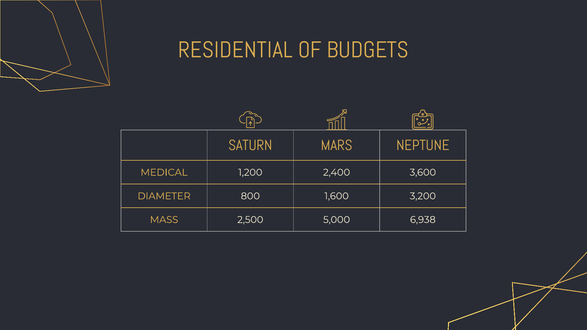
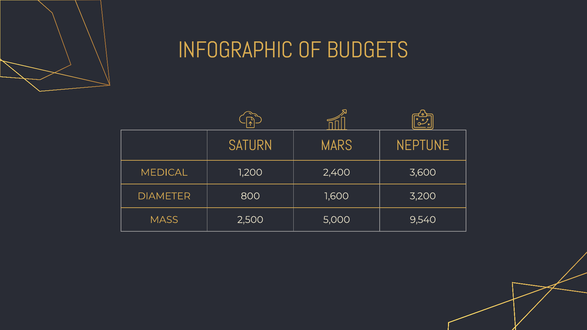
RESIDENTIAL: RESIDENTIAL -> INFOGRAPHIC
6,938: 6,938 -> 9,540
